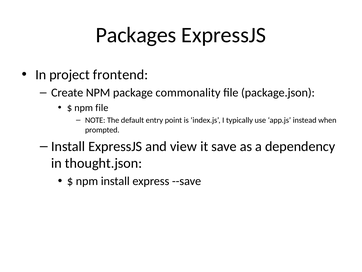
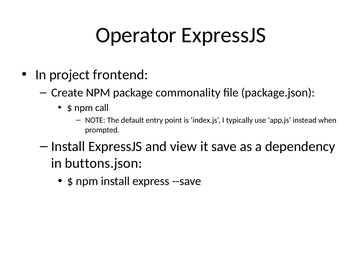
Packages: Packages -> Operator
npm file: file -> call
thought.json: thought.json -> buttons.json
